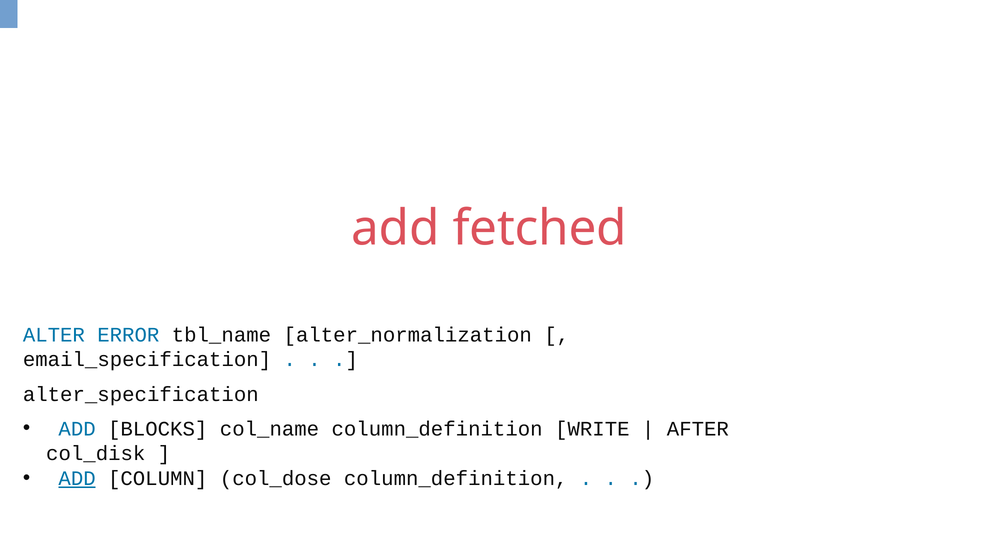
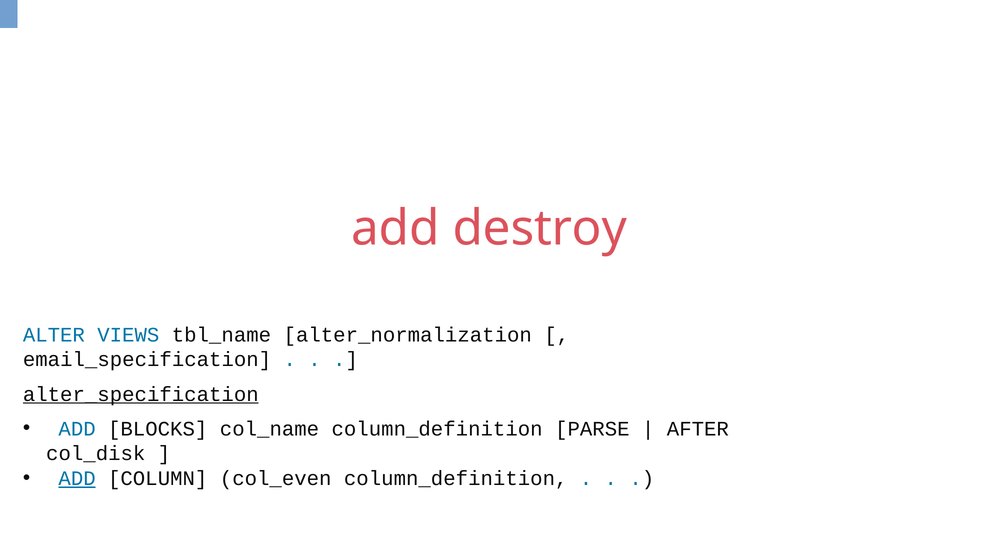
fetched: fetched -> destroy
ERROR: ERROR -> VIEWS
alter_specification underline: none -> present
WRITE: WRITE -> PARSE
col_dose: col_dose -> col_even
